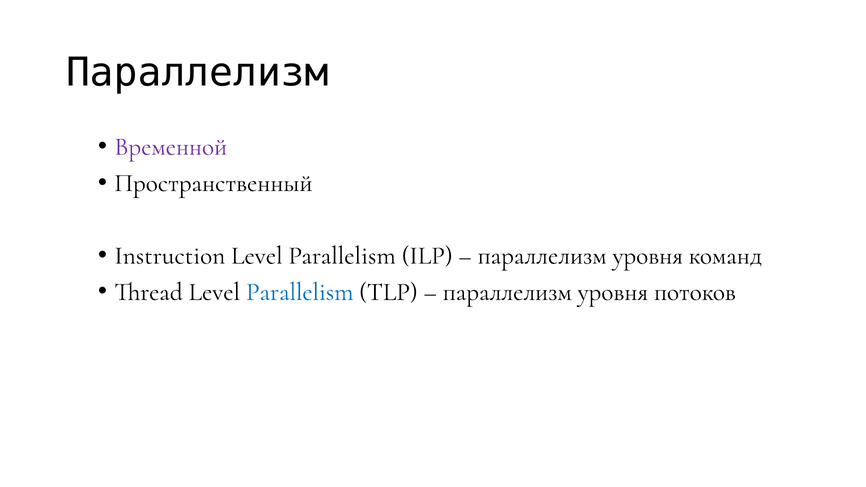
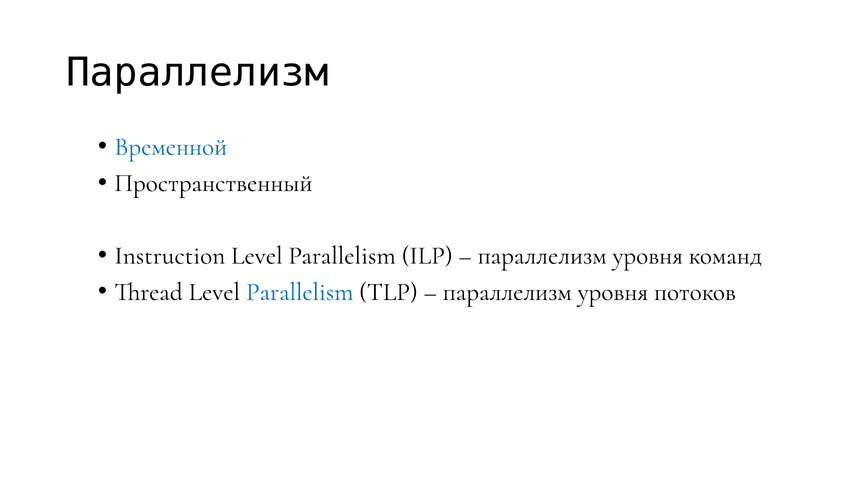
Временной colour: purple -> blue
